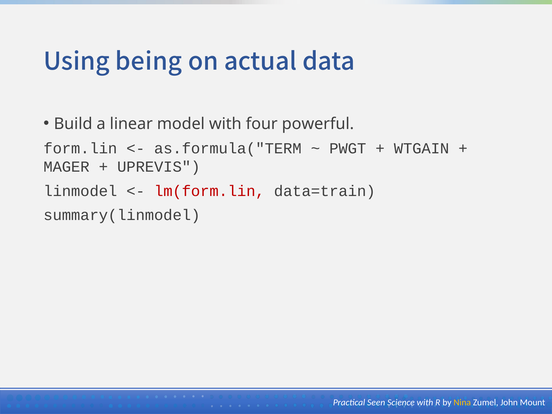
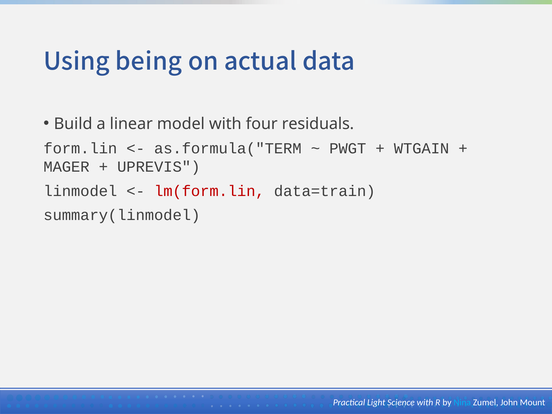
powerful: powerful -> residuals
Seen: Seen -> Light
Nina colour: yellow -> light blue
